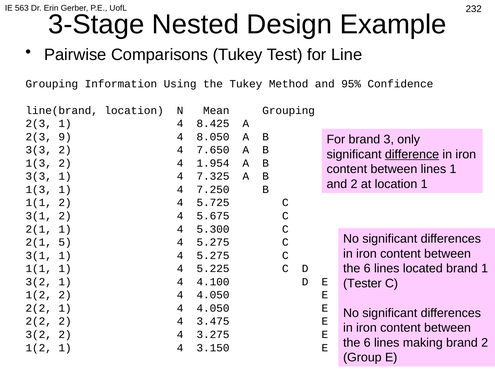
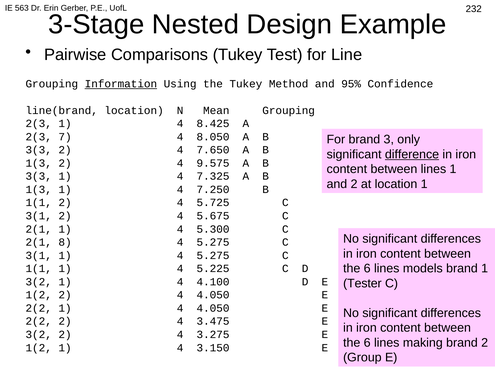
Information underline: none -> present
9: 9 -> 7
1.954: 1.954 -> 9.575
5: 5 -> 8
located: located -> models
